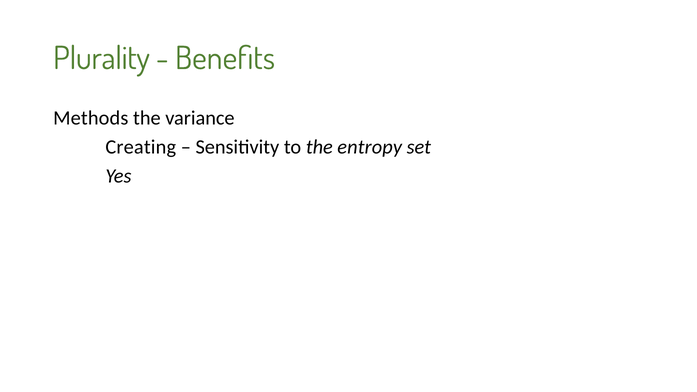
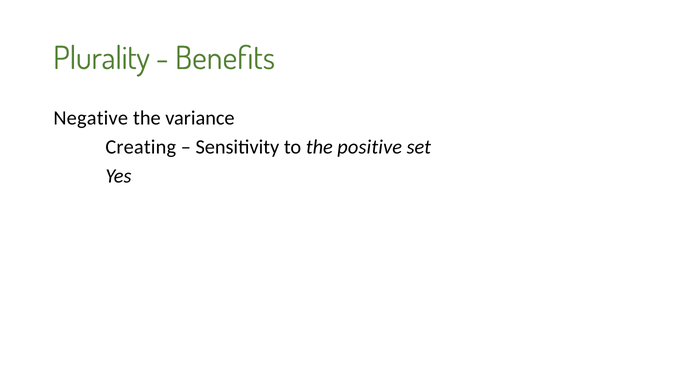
Methods: Methods -> Negative
entropy: entropy -> positive
